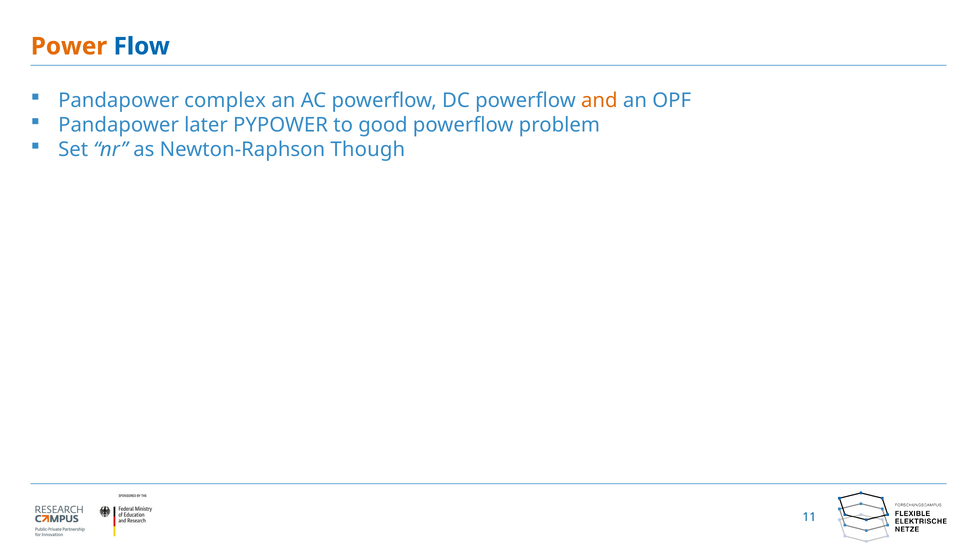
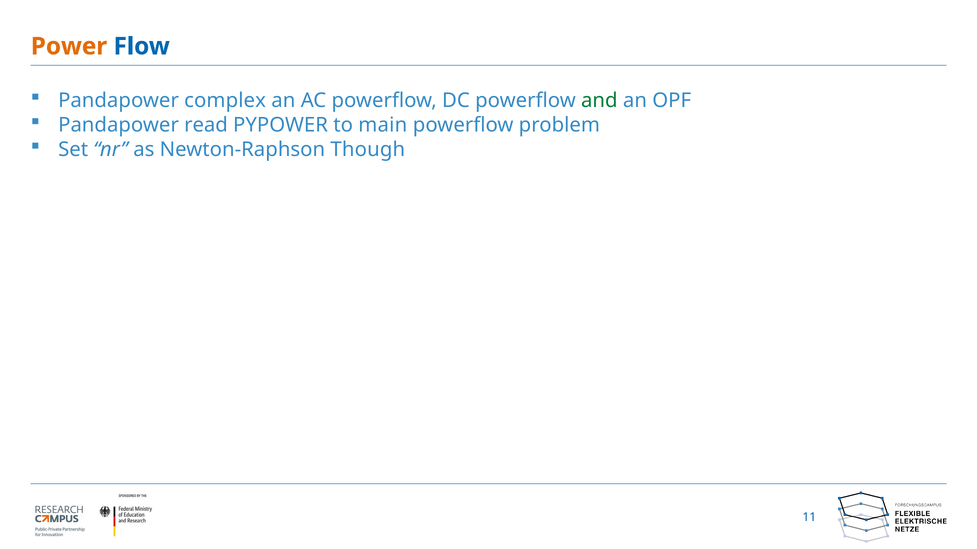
and colour: orange -> green
later: later -> read
good: good -> main
